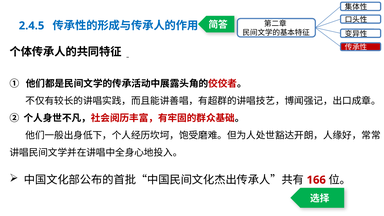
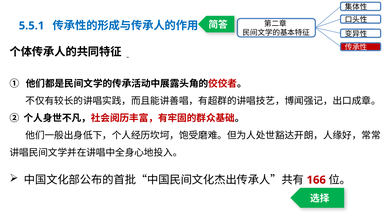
2.4.5: 2.4.5 -> 5.5.1
